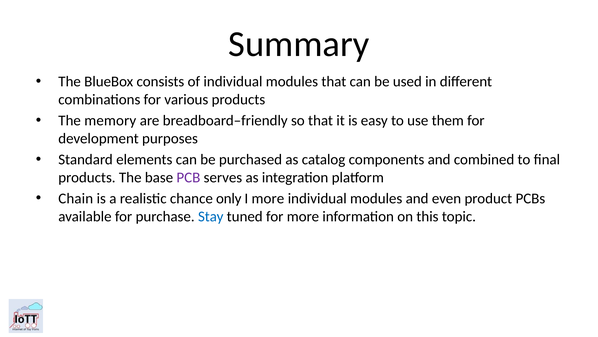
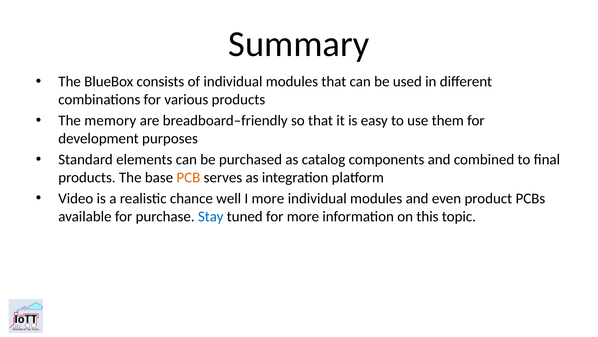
PCB colour: purple -> orange
Chain: Chain -> Video
only: only -> well
